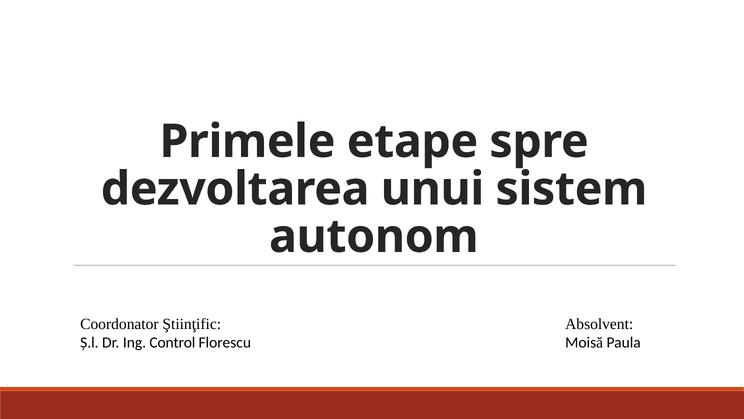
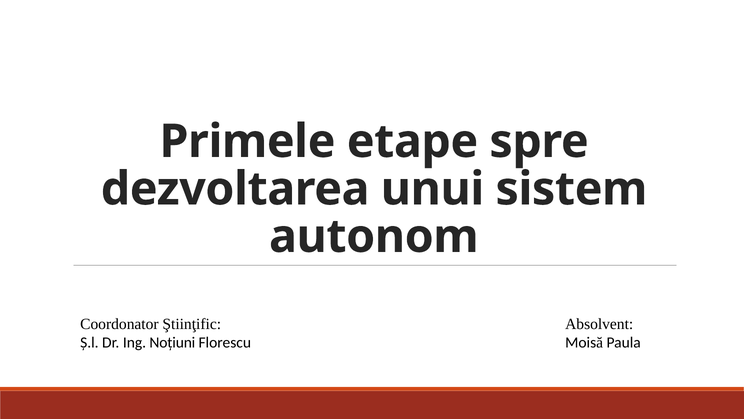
Control: Control -> Noțiuni
